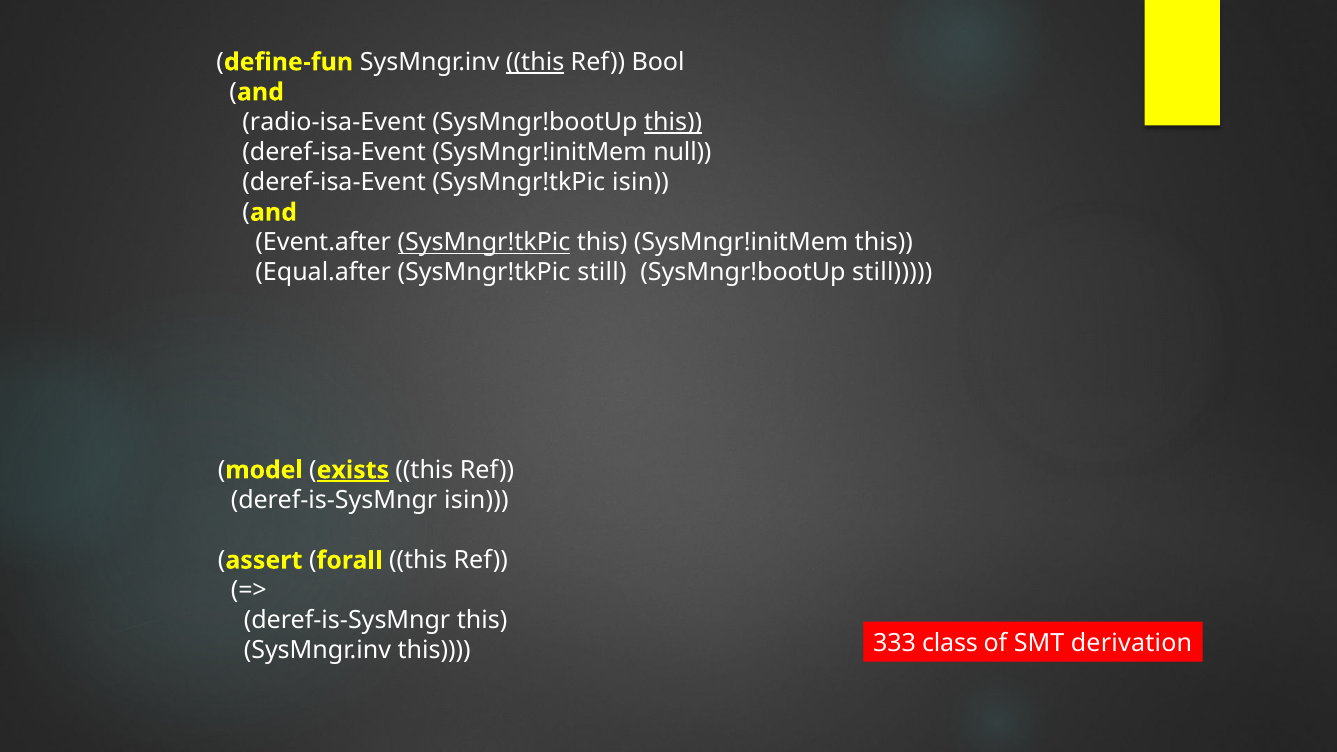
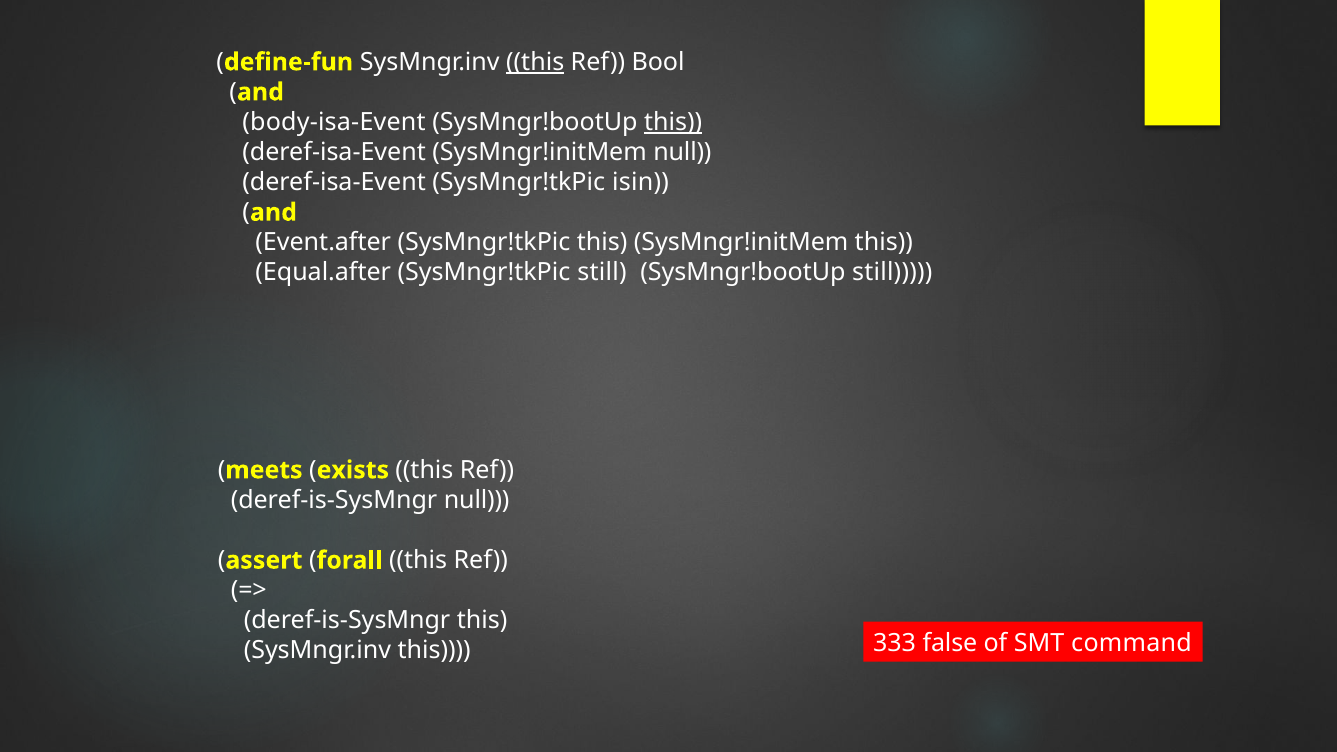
radio-isa-Event: radio-isa-Event -> body-isa-Event
SysMngr!tkPic at (484, 243) underline: present -> none
model: model -> meets
exists underline: present -> none
deref-is-SysMngr isin: isin -> null
class: class -> false
derivation: derivation -> command
